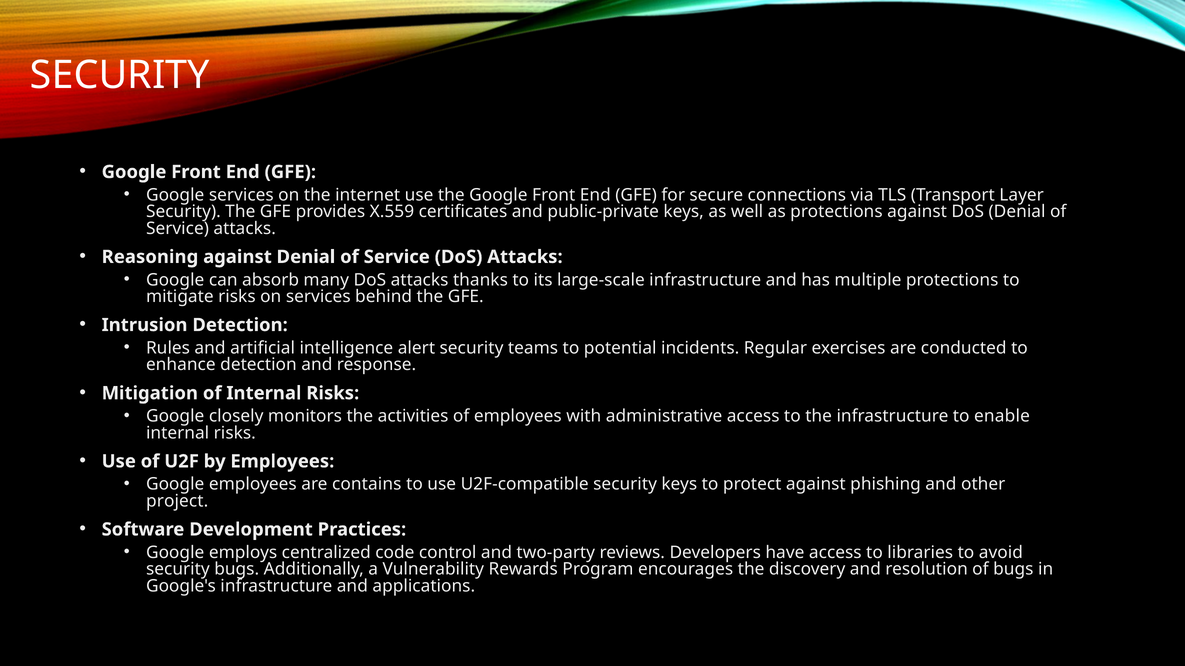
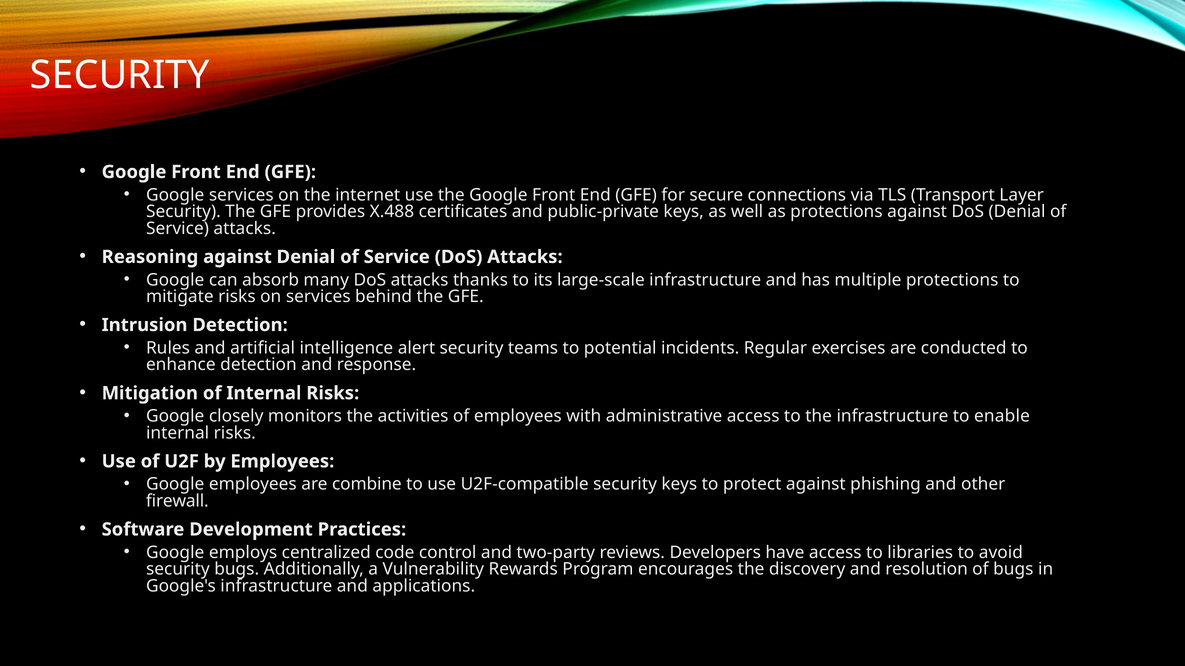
X.559: X.559 -> X.488
contains: contains -> combine
project: project -> firewall
